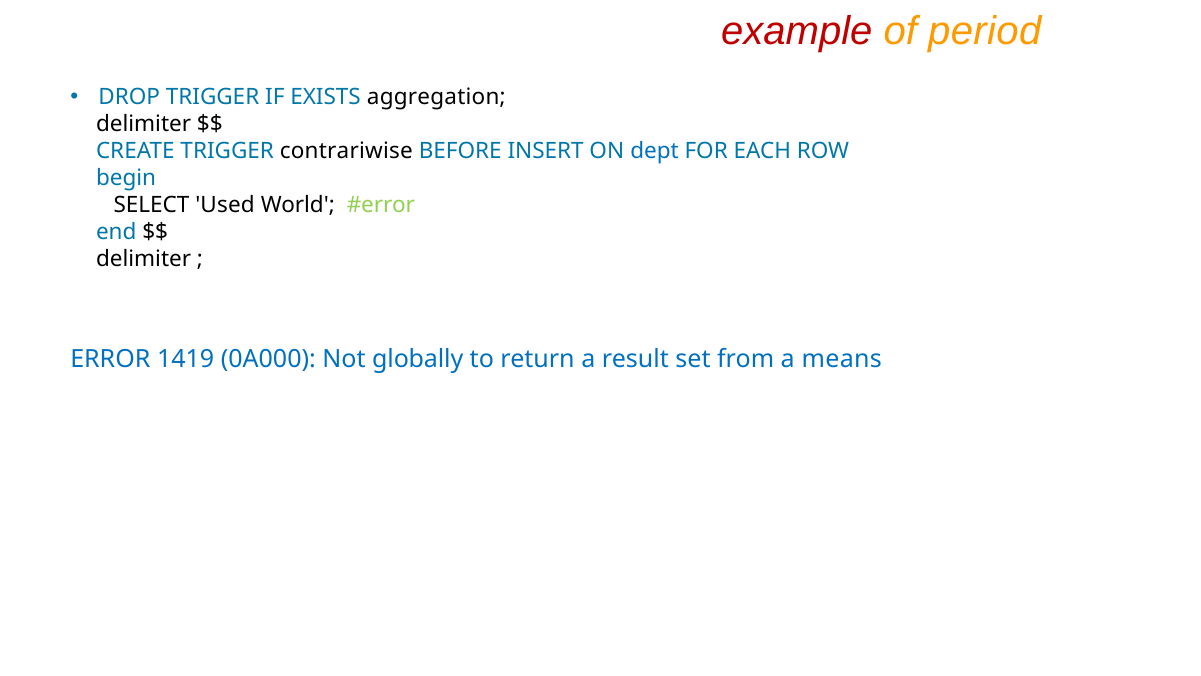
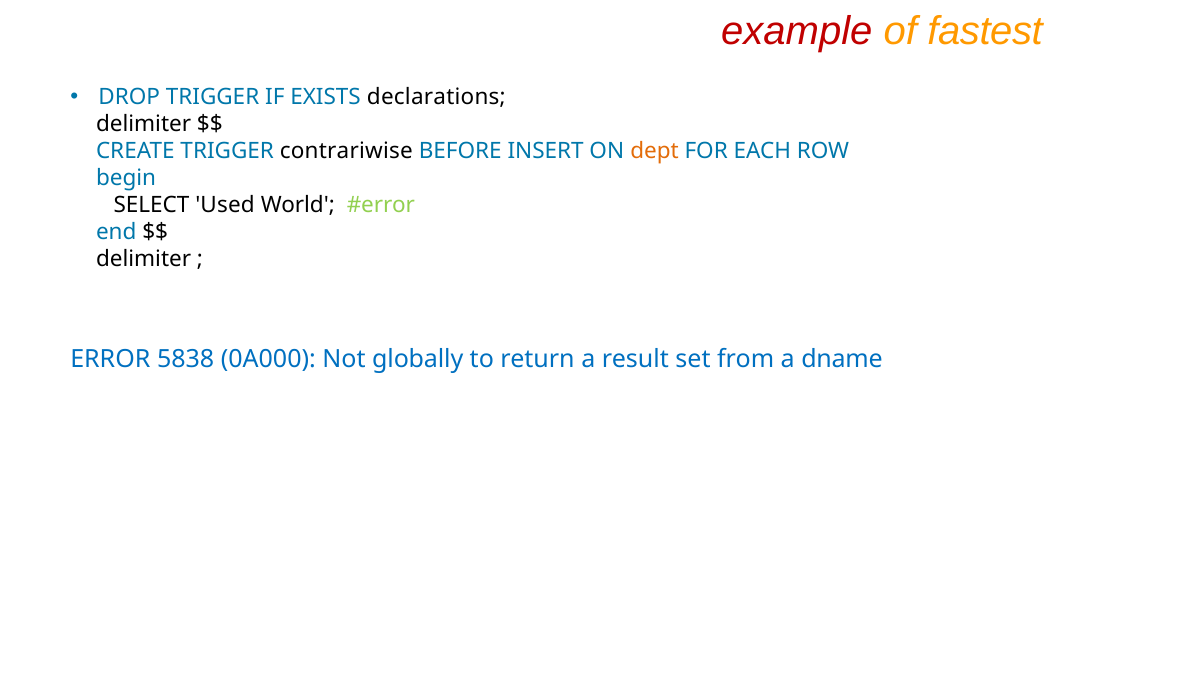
period: period -> fastest
aggregation: aggregation -> declarations
dept colour: blue -> orange
1419: 1419 -> 5838
means: means -> dname
